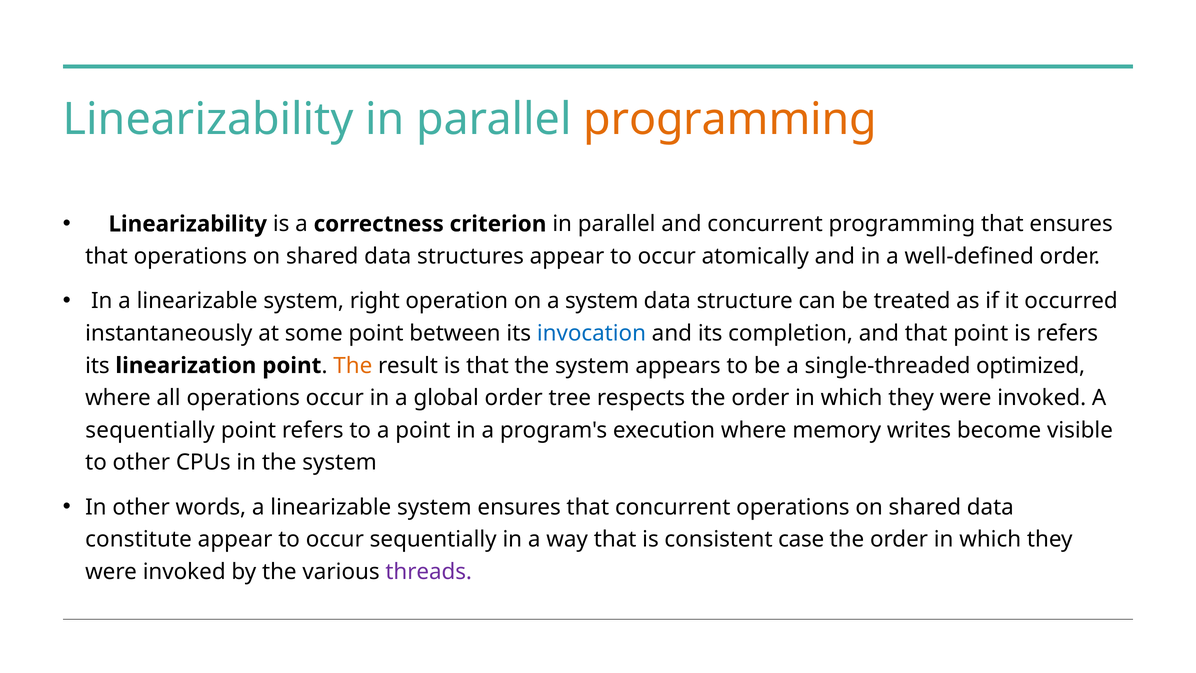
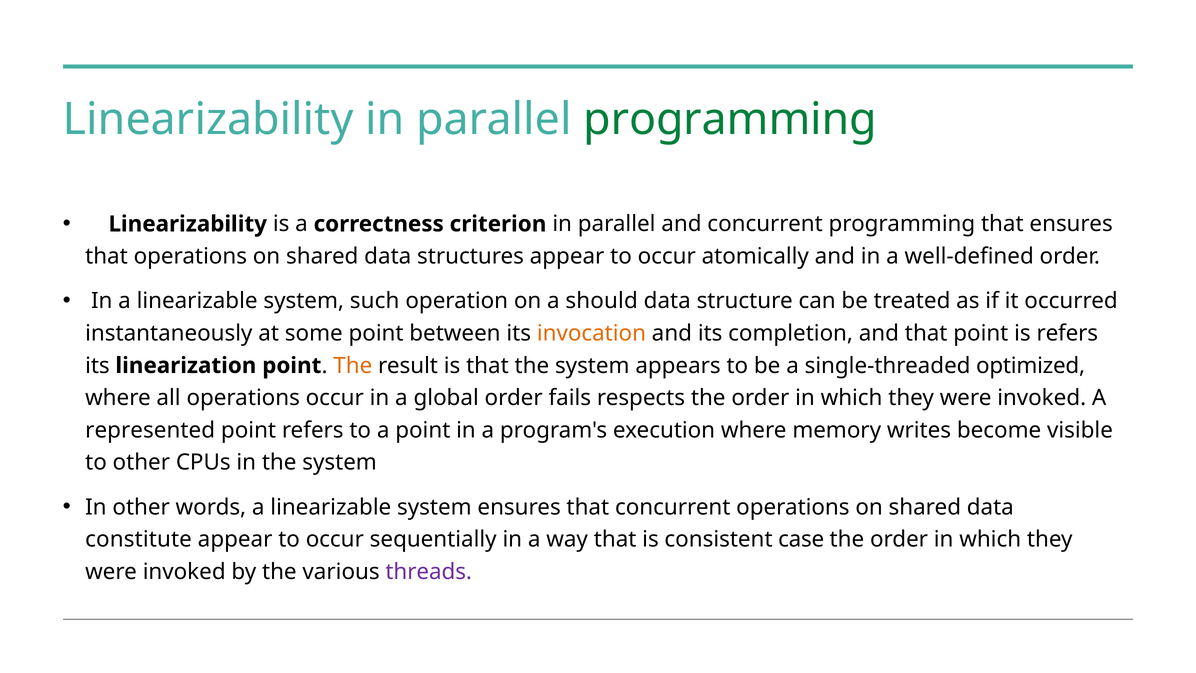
programming at (730, 120) colour: orange -> green
right: right -> such
a system: system -> should
invocation colour: blue -> orange
tree: tree -> fails
sequentially at (150, 430): sequentially -> represented
